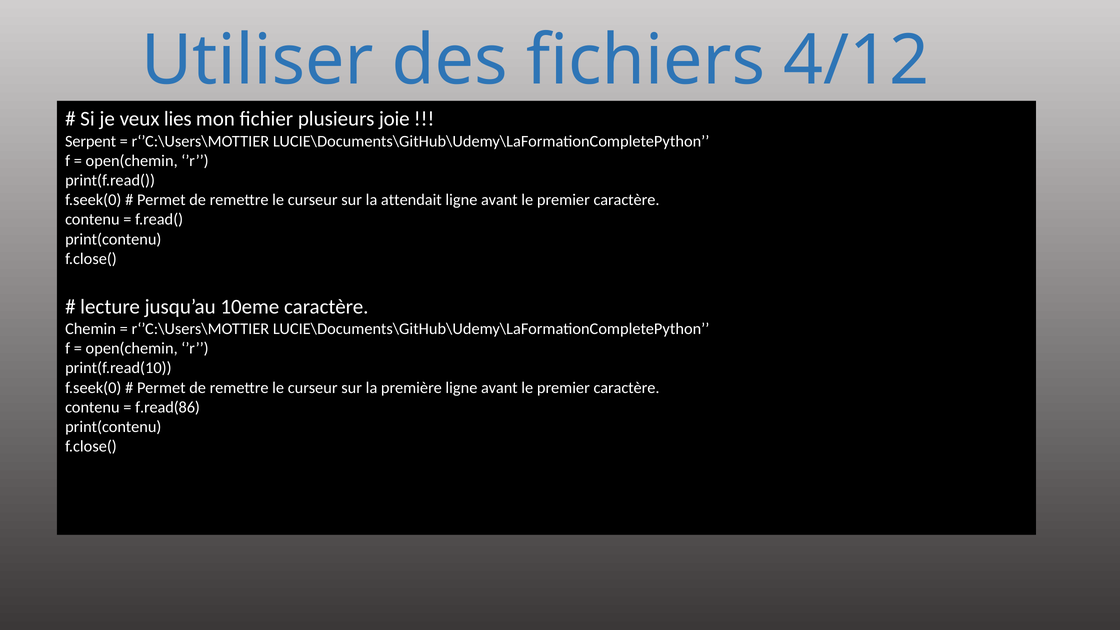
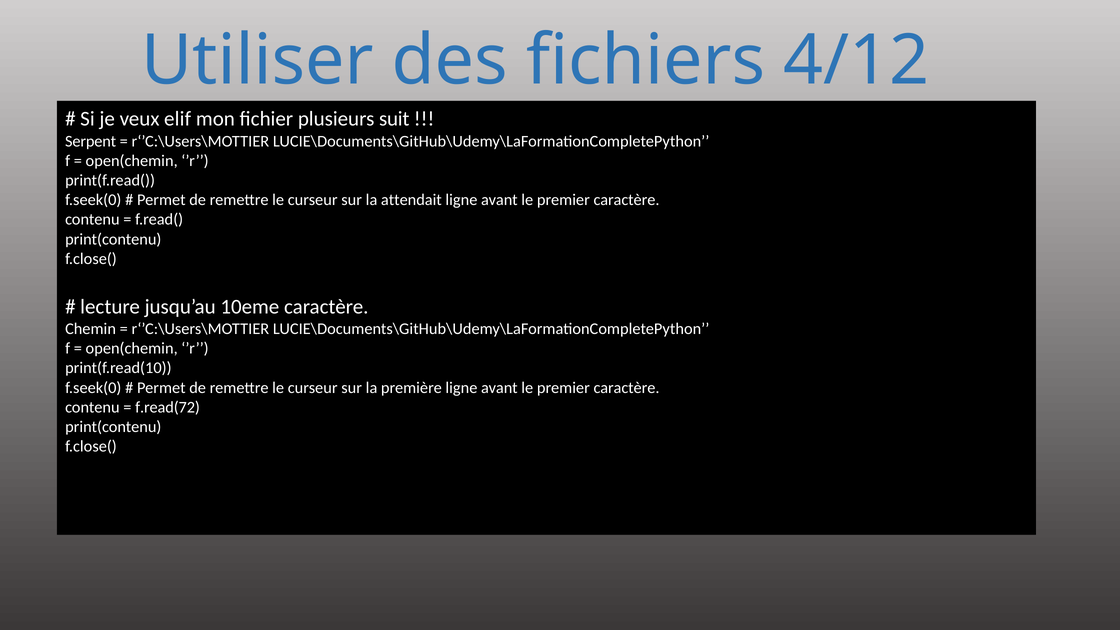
lies: lies -> elif
joie: joie -> suit
f.read(86: f.read(86 -> f.read(72
